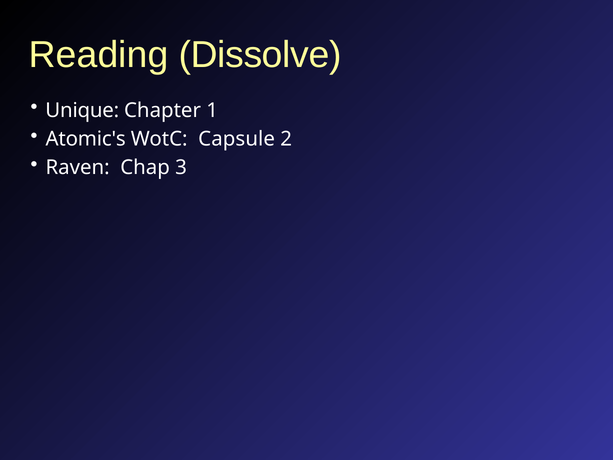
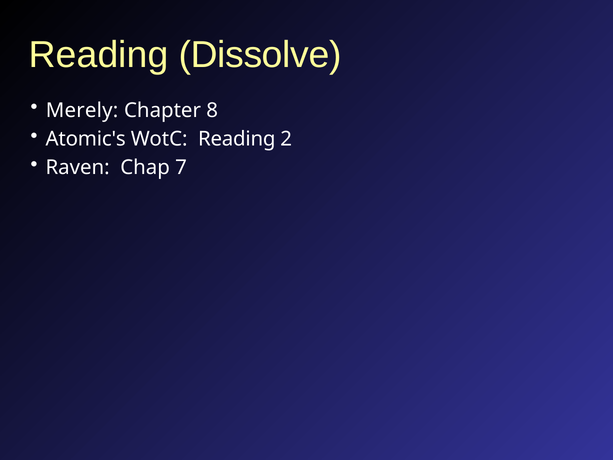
Unique: Unique -> Merely
1: 1 -> 8
WotC Capsule: Capsule -> Reading
3: 3 -> 7
